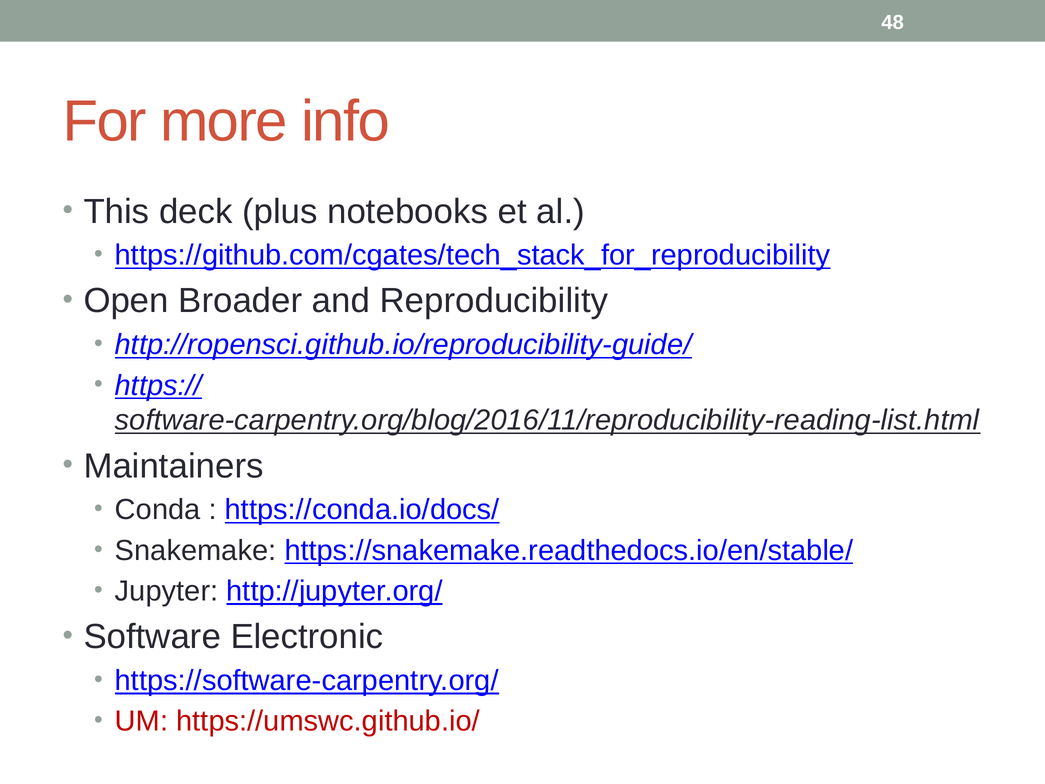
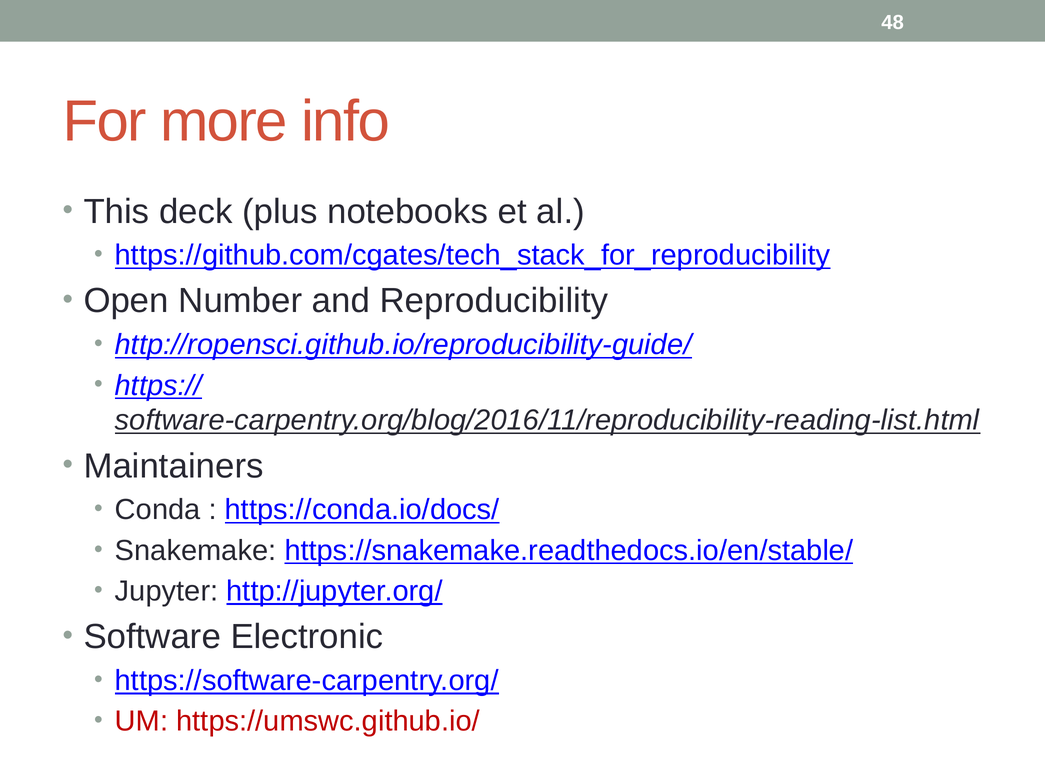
Broader: Broader -> Number
